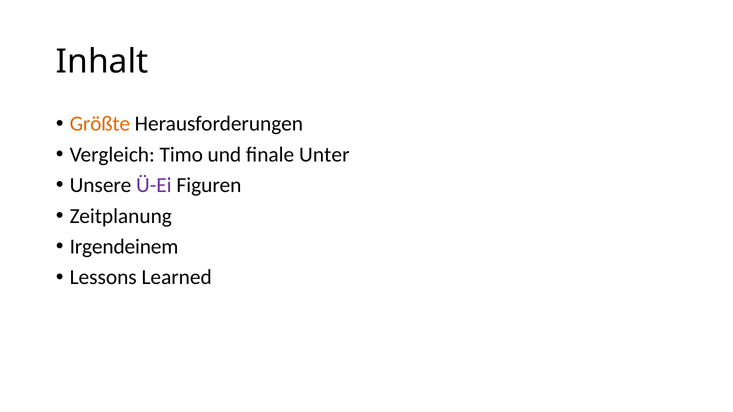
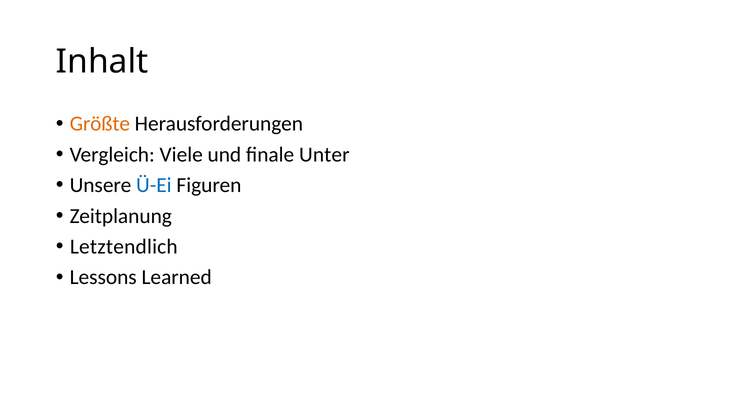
Timo: Timo -> Viele
Ü-Ei colour: purple -> blue
Irgendeinem: Irgendeinem -> Letztendlich
